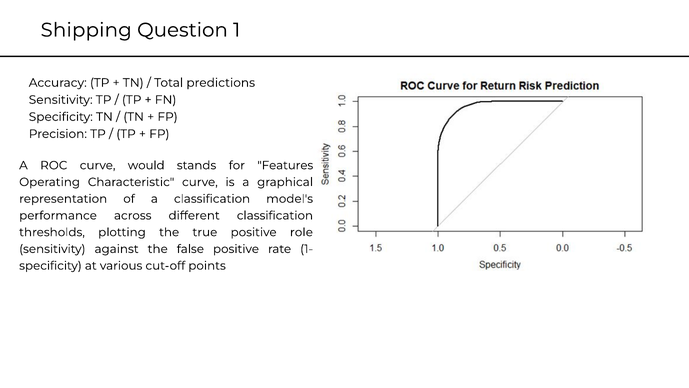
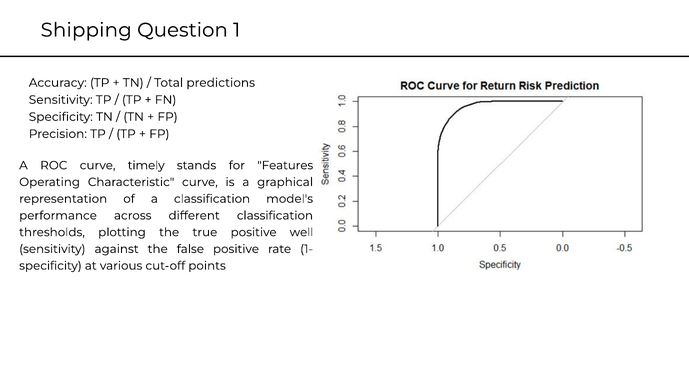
would: would -> timely
role: role -> well
